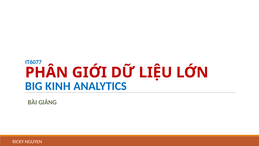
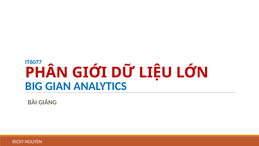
KINH: KINH -> GIAN
